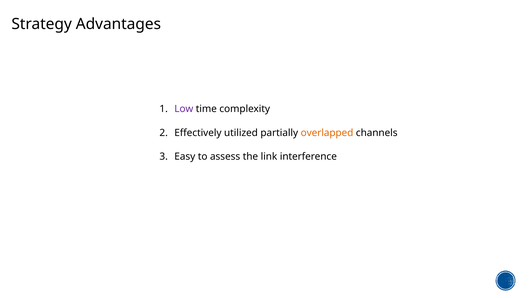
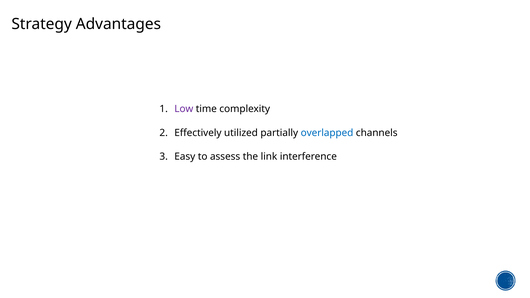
overlapped colour: orange -> blue
